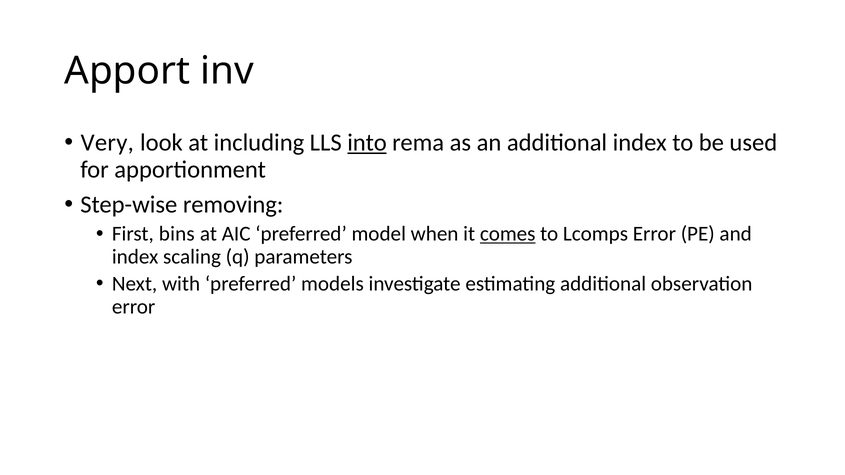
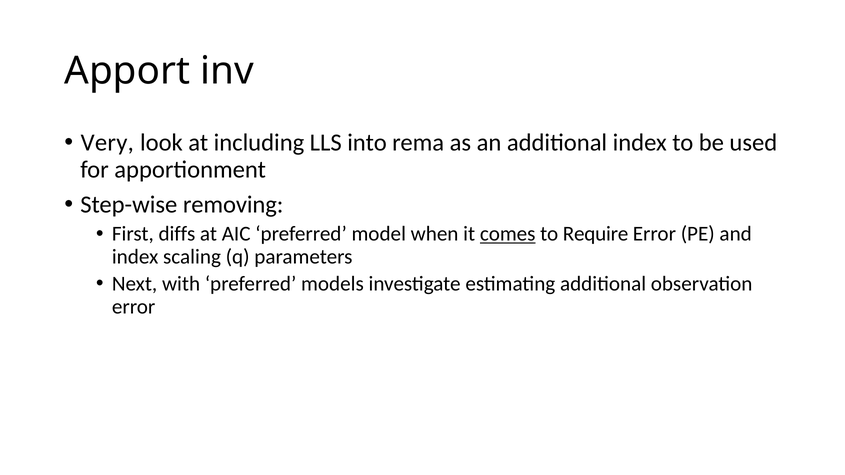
into underline: present -> none
bins: bins -> diffs
Lcomps: Lcomps -> Require
